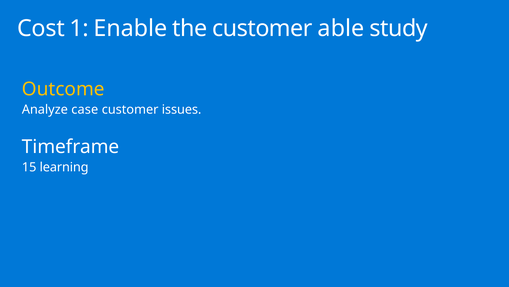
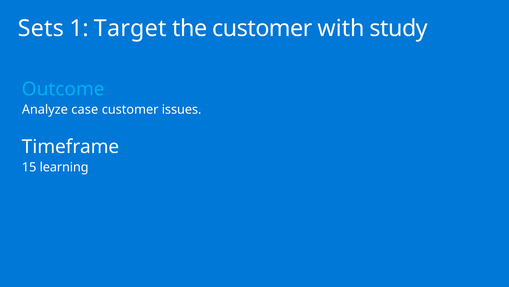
Cost: Cost -> Sets
Enable: Enable -> Target
able: able -> with
Outcome colour: yellow -> light blue
